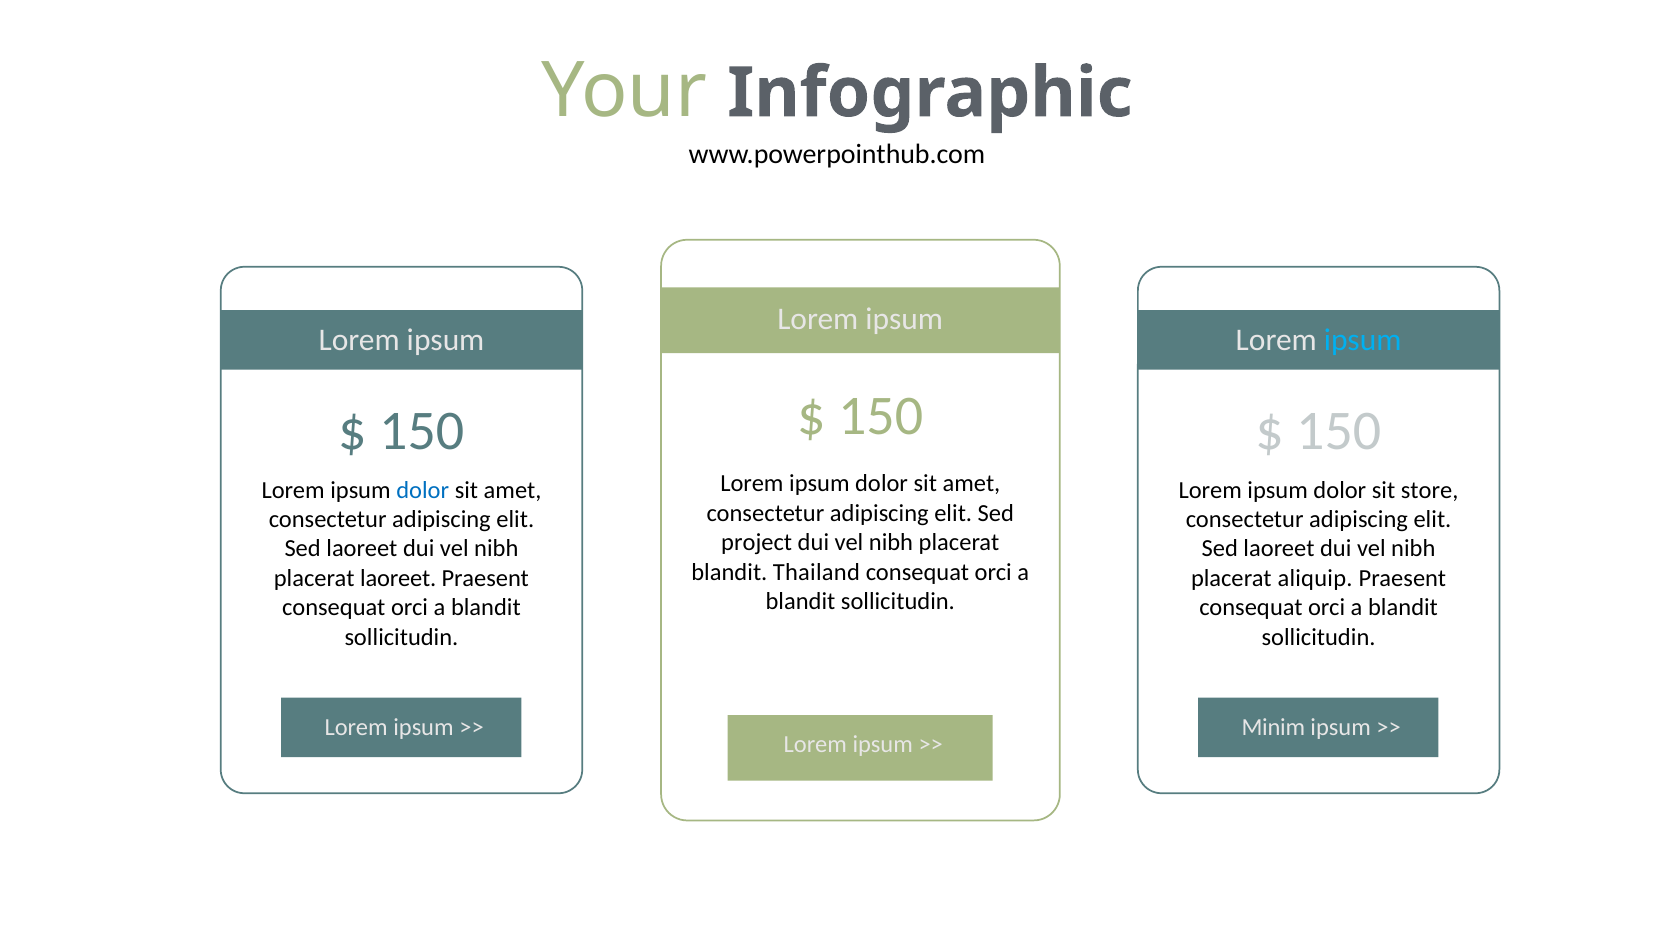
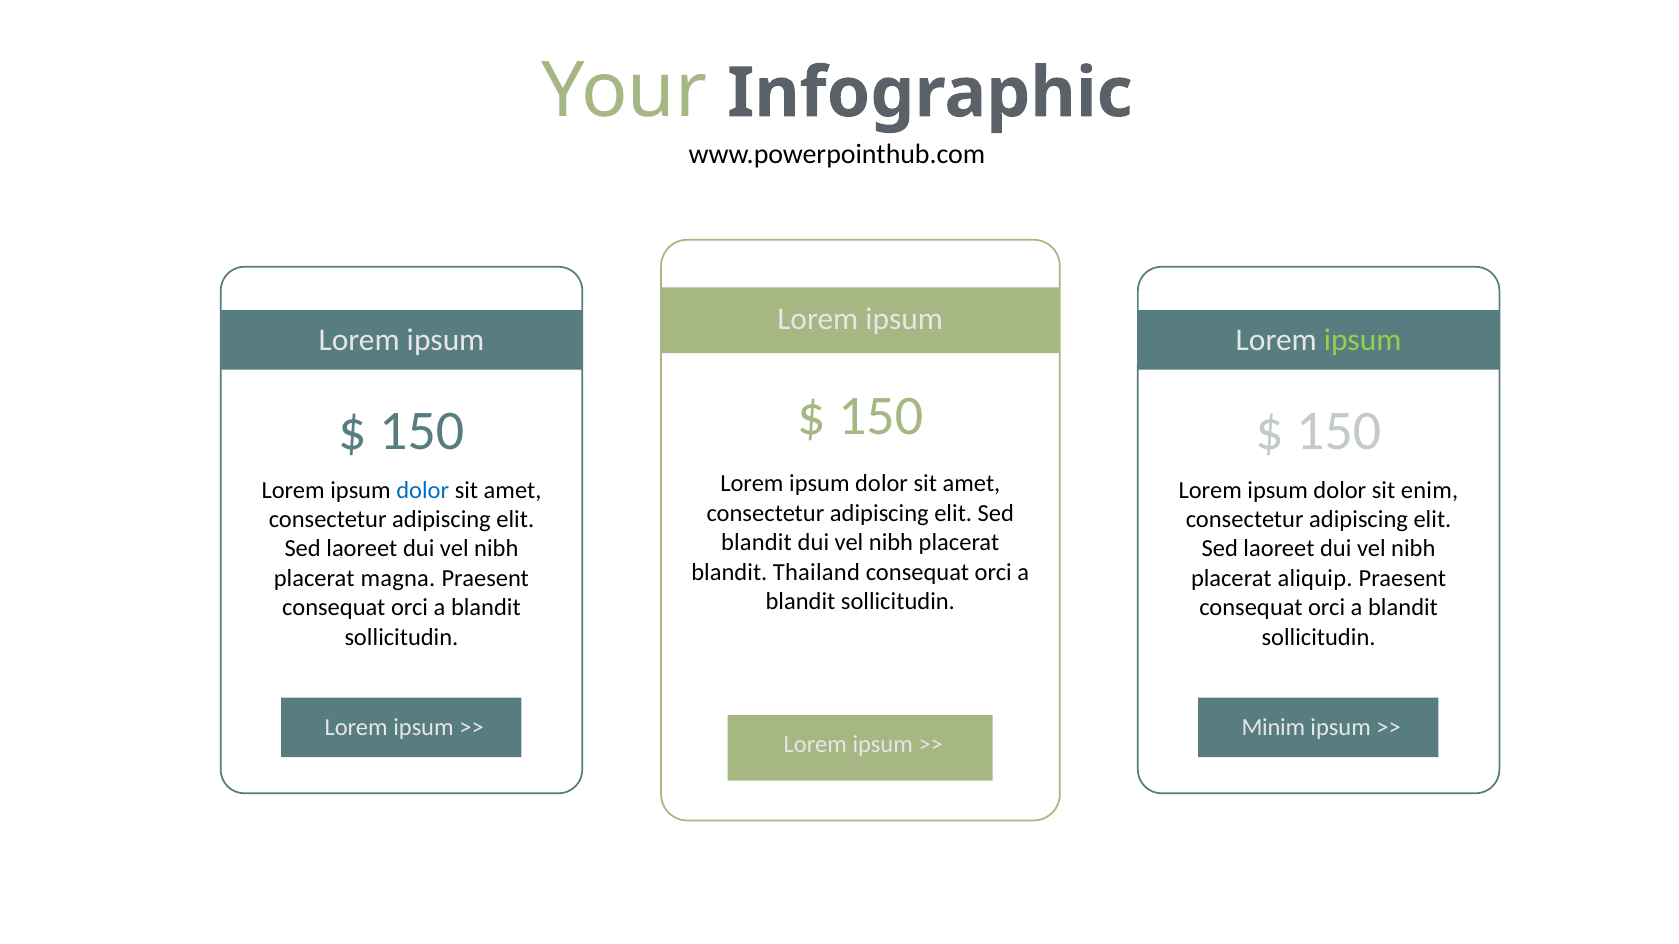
ipsum at (1363, 340) colour: light blue -> light green
store: store -> enim
project at (757, 543): project -> blandit
placerat laoreet: laoreet -> magna
